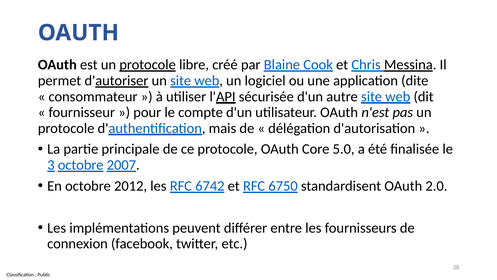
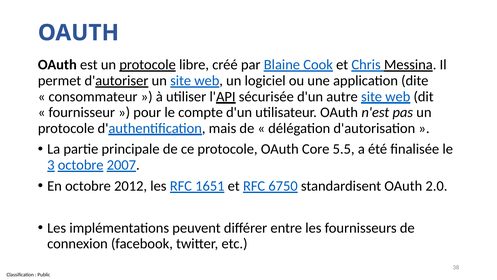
5.0: 5.0 -> 5.5
6742: 6742 -> 1651
